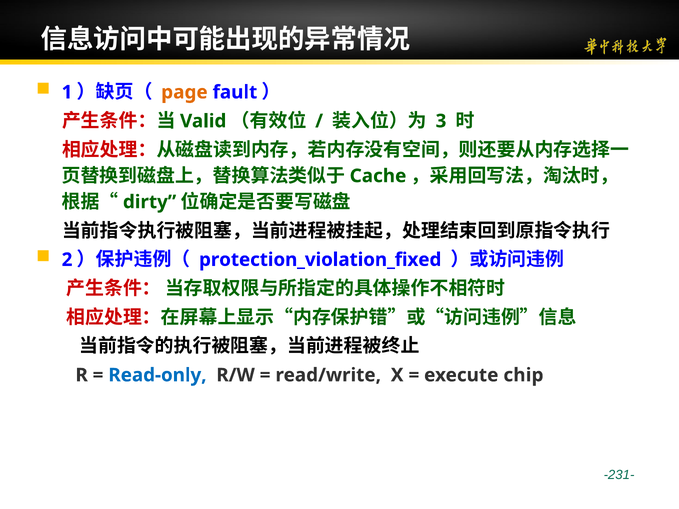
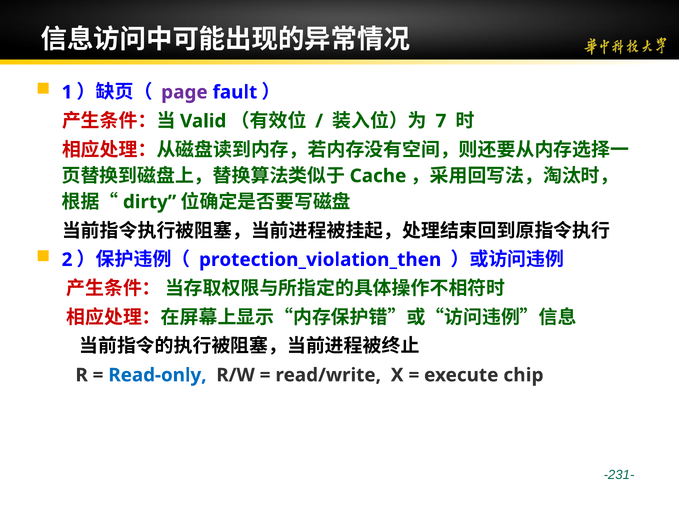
page colour: orange -> purple
3: 3 -> 7
protection_violation_fixed: protection_violation_fixed -> protection_violation_then
